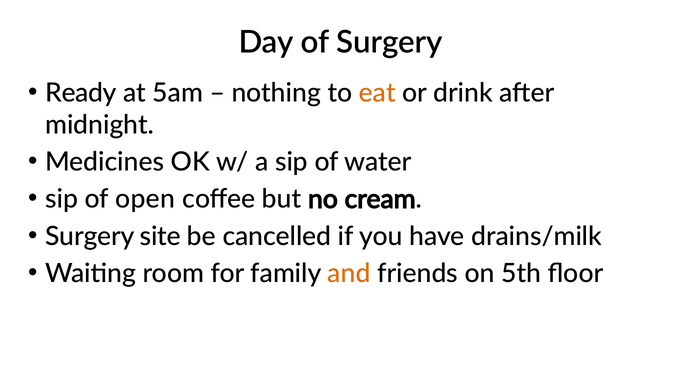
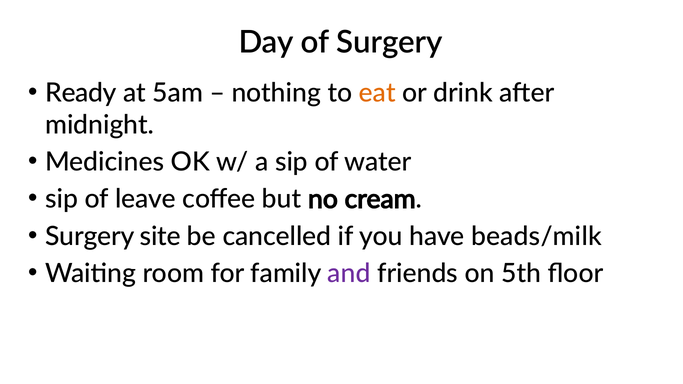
open: open -> leave
drains/milk: drains/milk -> beads/milk
and colour: orange -> purple
